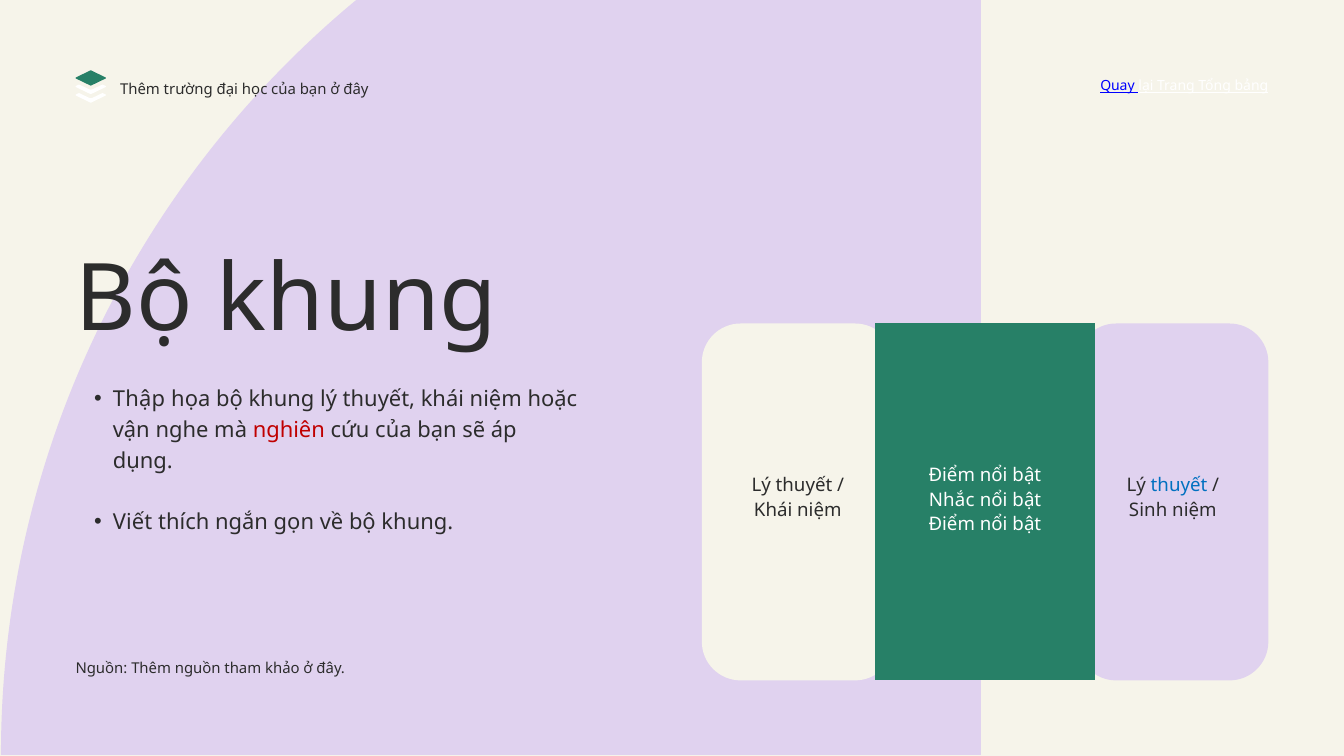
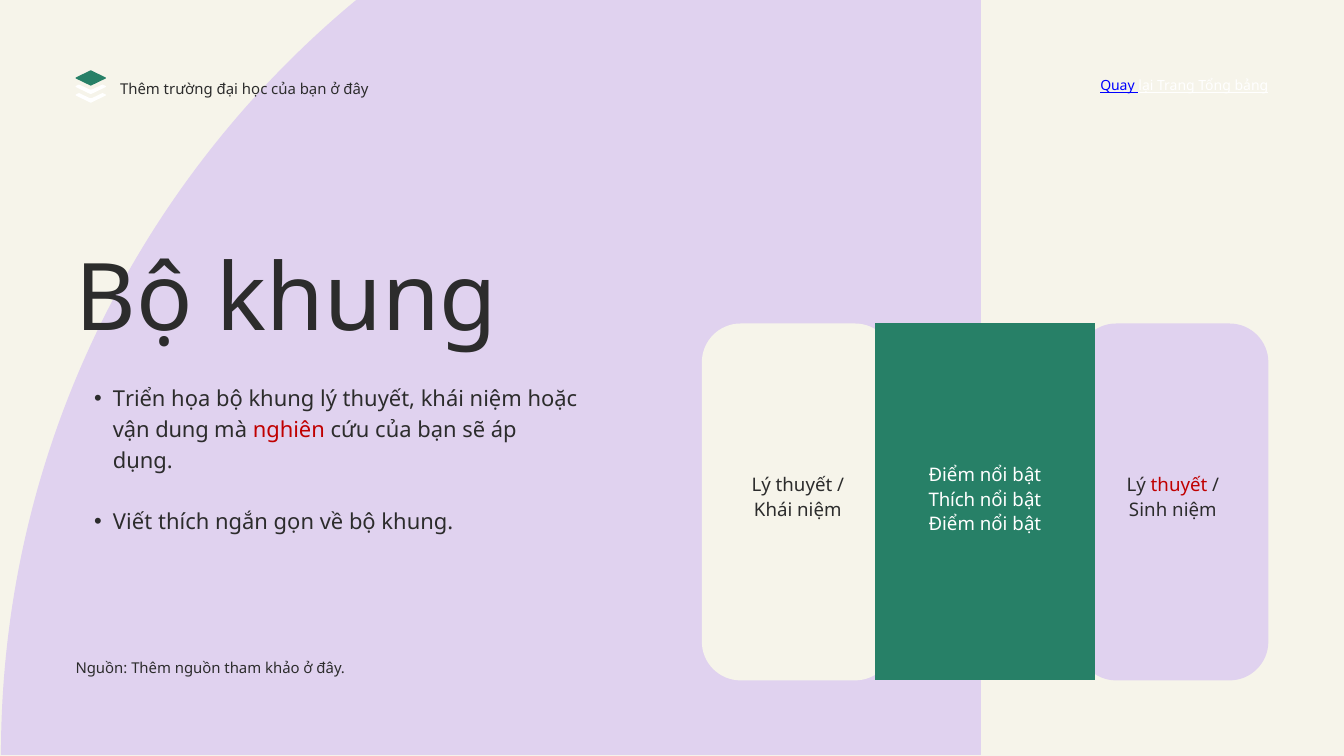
Thập: Thập -> Triển
nghe: nghe -> dung
thuyết at (1179, 486) colour: blue -> red
Nhắc at (952, 500): Nhắc -> Thích
